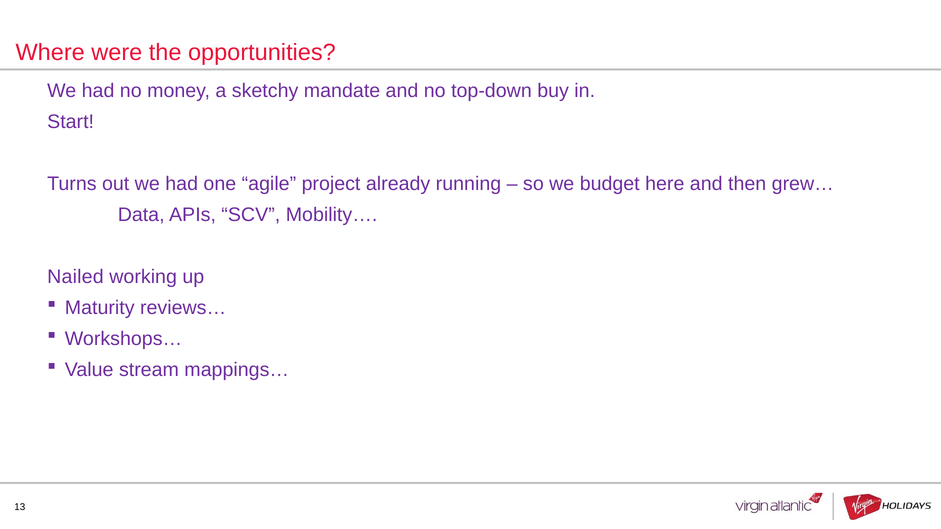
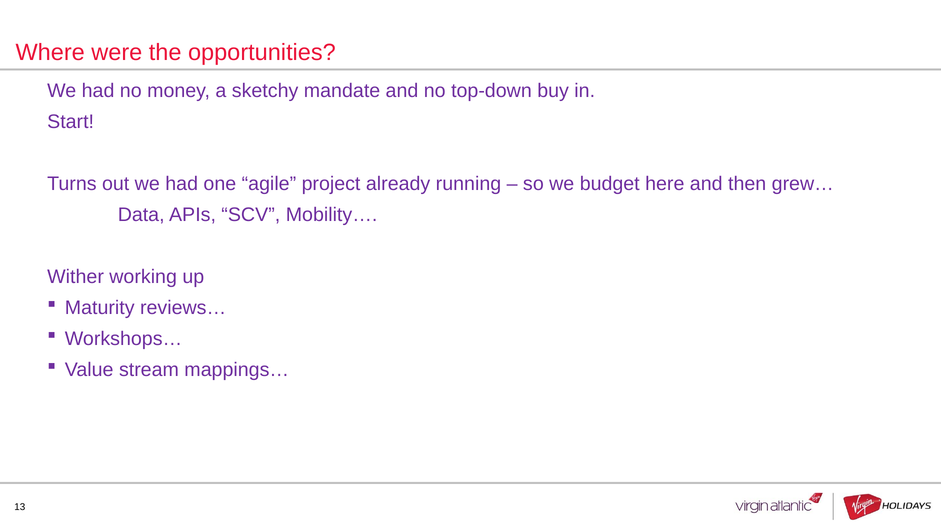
Nailed: Nailed -> Wither
